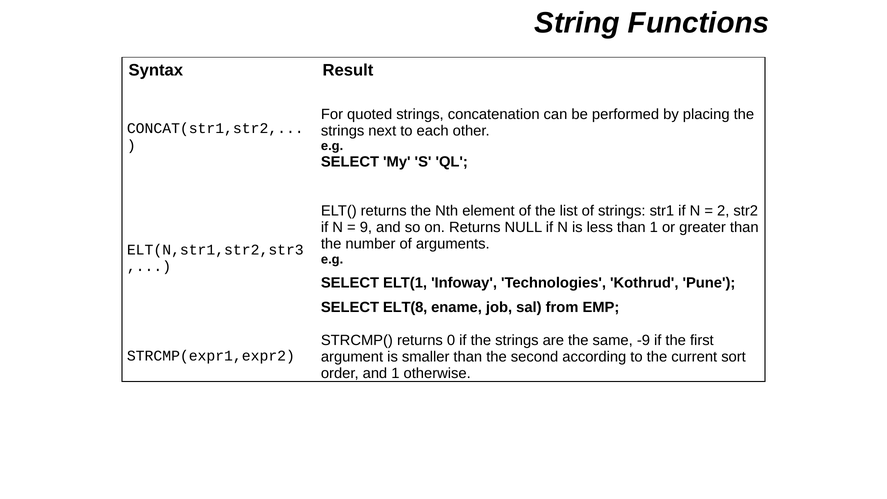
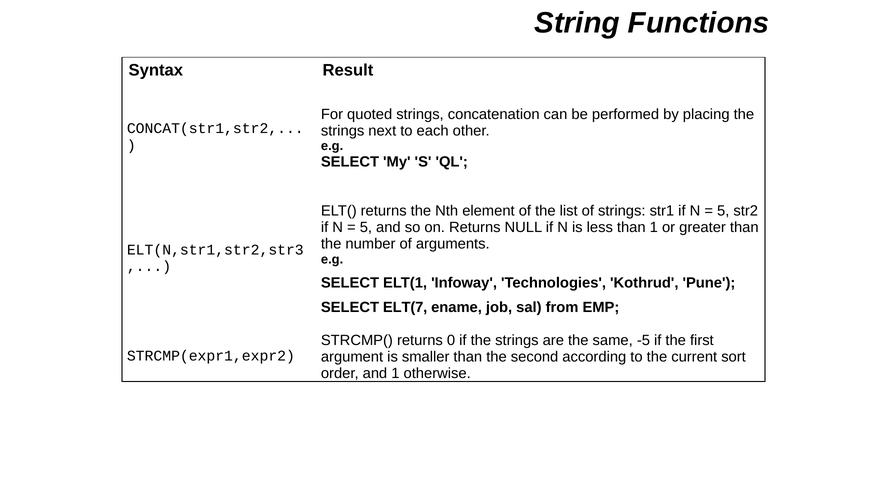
2 at (723, 211): 2 -> 5
9 at (366, 227): 9 -> 5
ELT(8: ELT(8 -> ELT(7
-9: -9 -> -5
